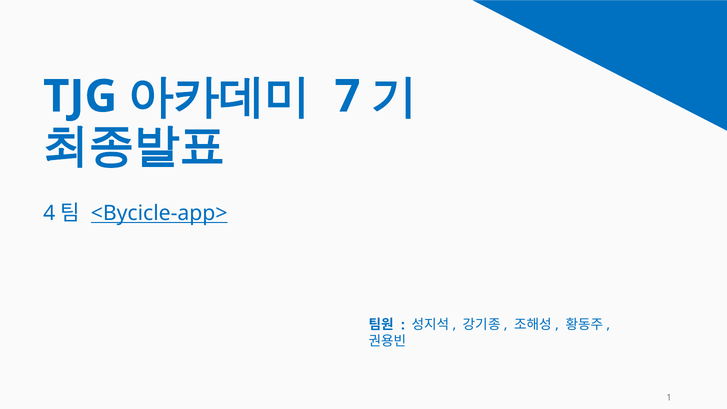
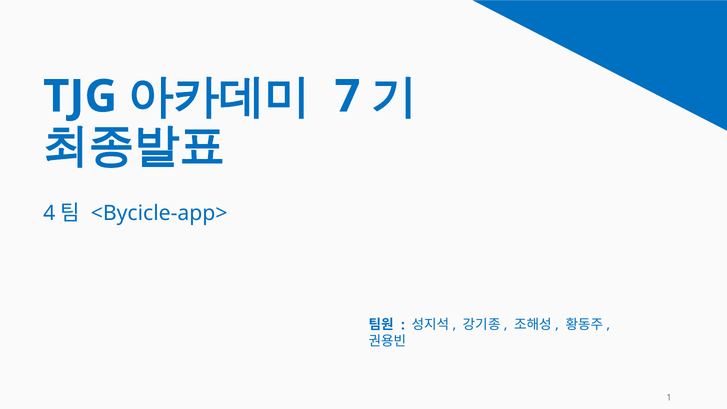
<Bycicle-app> underline: present -> none
